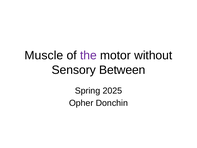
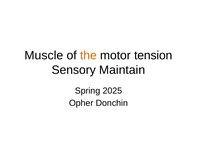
the colour: purple -> orange
without: without -> tension
Between: Between -> Maintain
